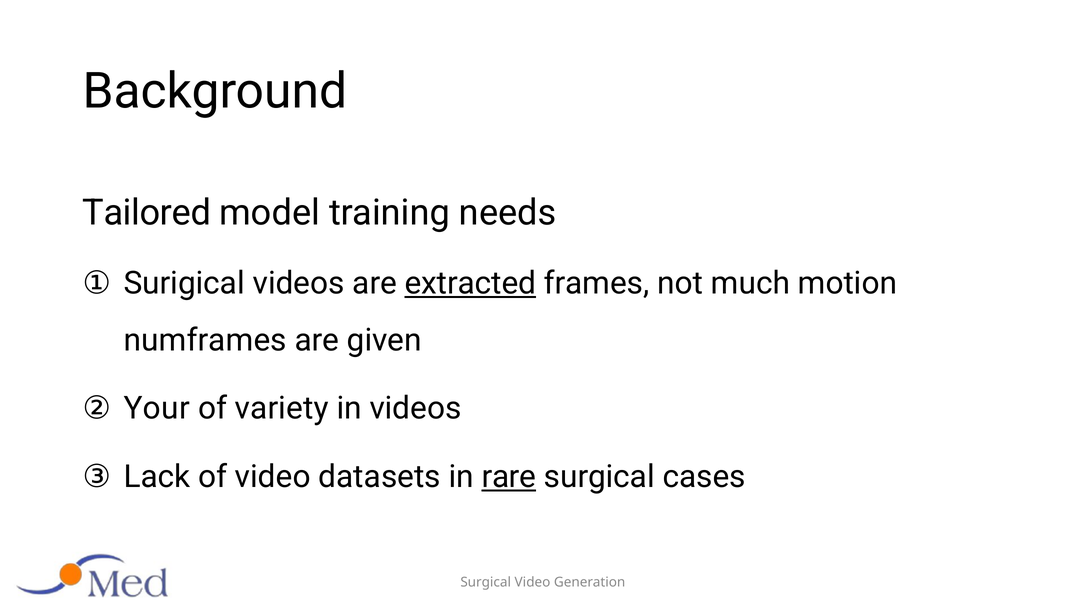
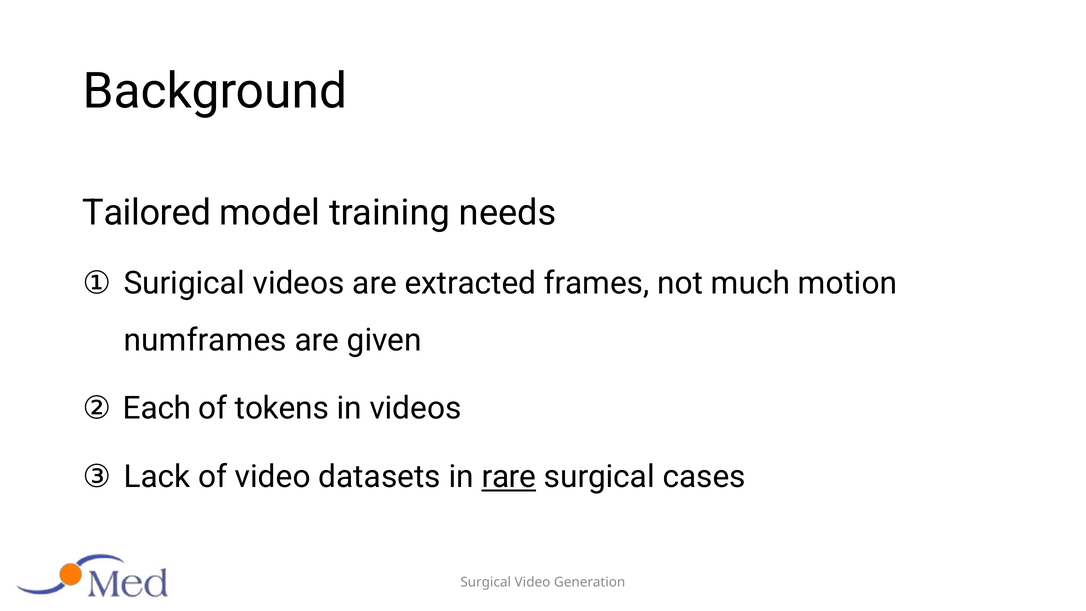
extracted underline: present -> none
Your: Your -> Each
variety: variety -> tokens
